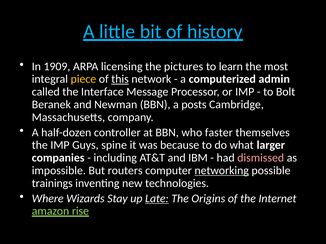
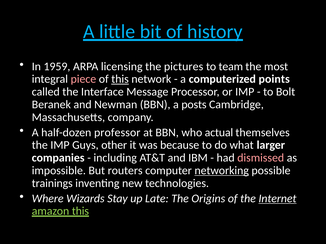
1909: 1909 -> 1959
learn: learn -> team
piece colour: yellow -> pink
admin: admin -> points
controller: controller -> professor
faster: faster -> actual
spine: spine -> other
Late underline: present -> none
Internet underline: none -> present
amazon rise: rise -> this
